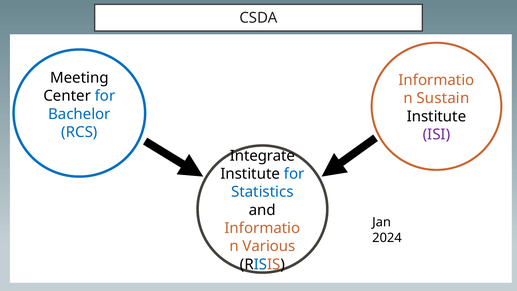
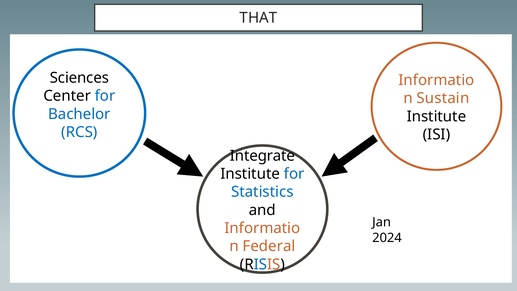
CSDA: CSDA -> THAT
Meeting: Meeting -> Sciences
ISI colour: purple -> black
Various: Various -> Federal
